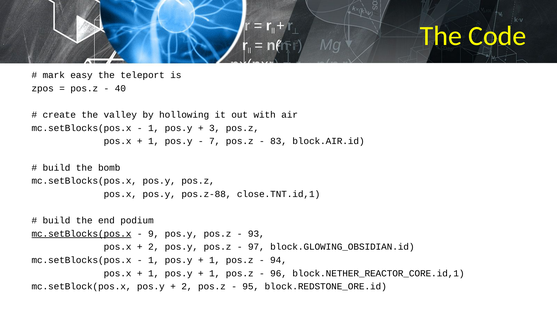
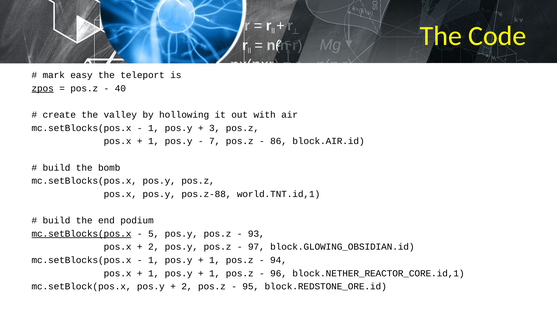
zpos underline: none -> present
83: 83 -> 86
close.TNT.id,1: close.TNT.id,1 -> world.TNT.id,1
9: 9 -> 5
